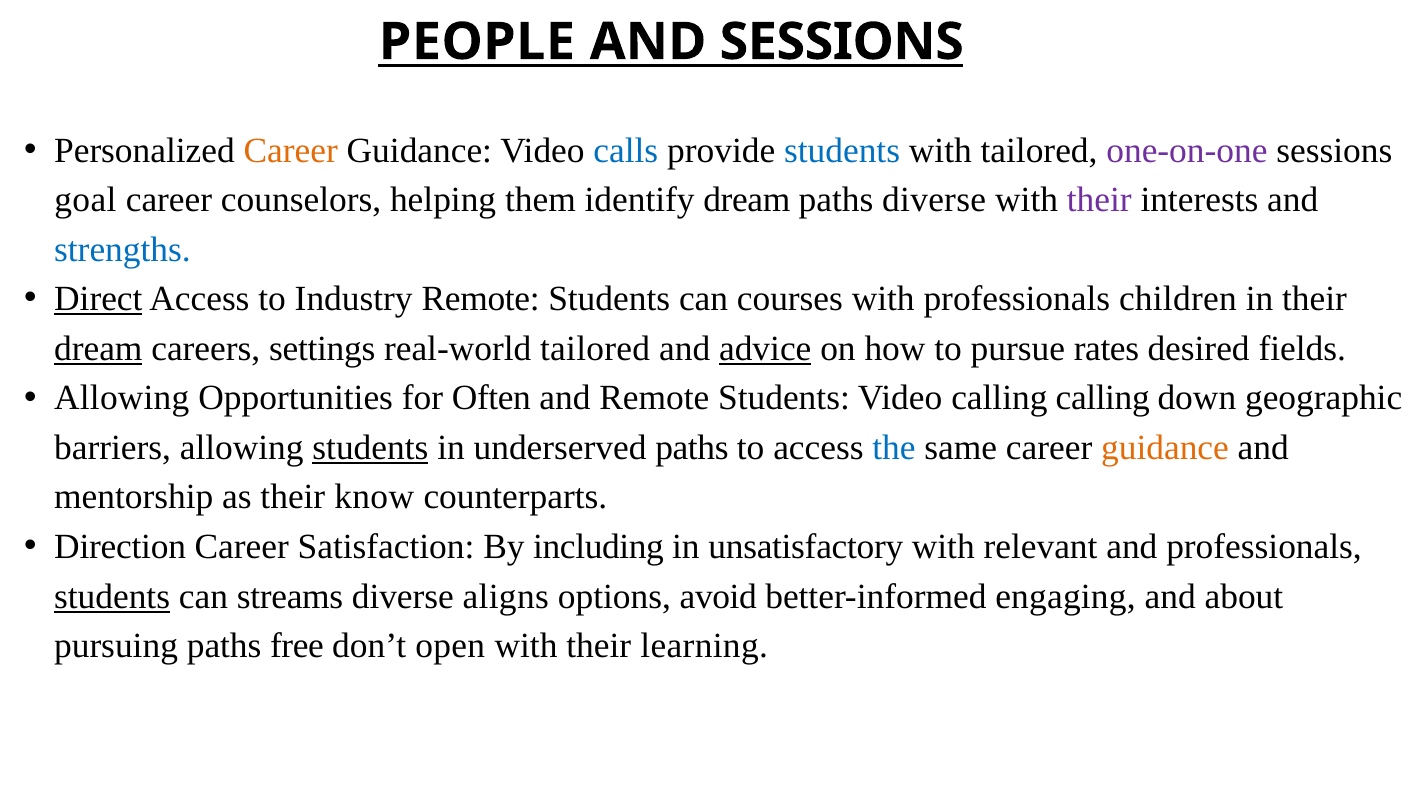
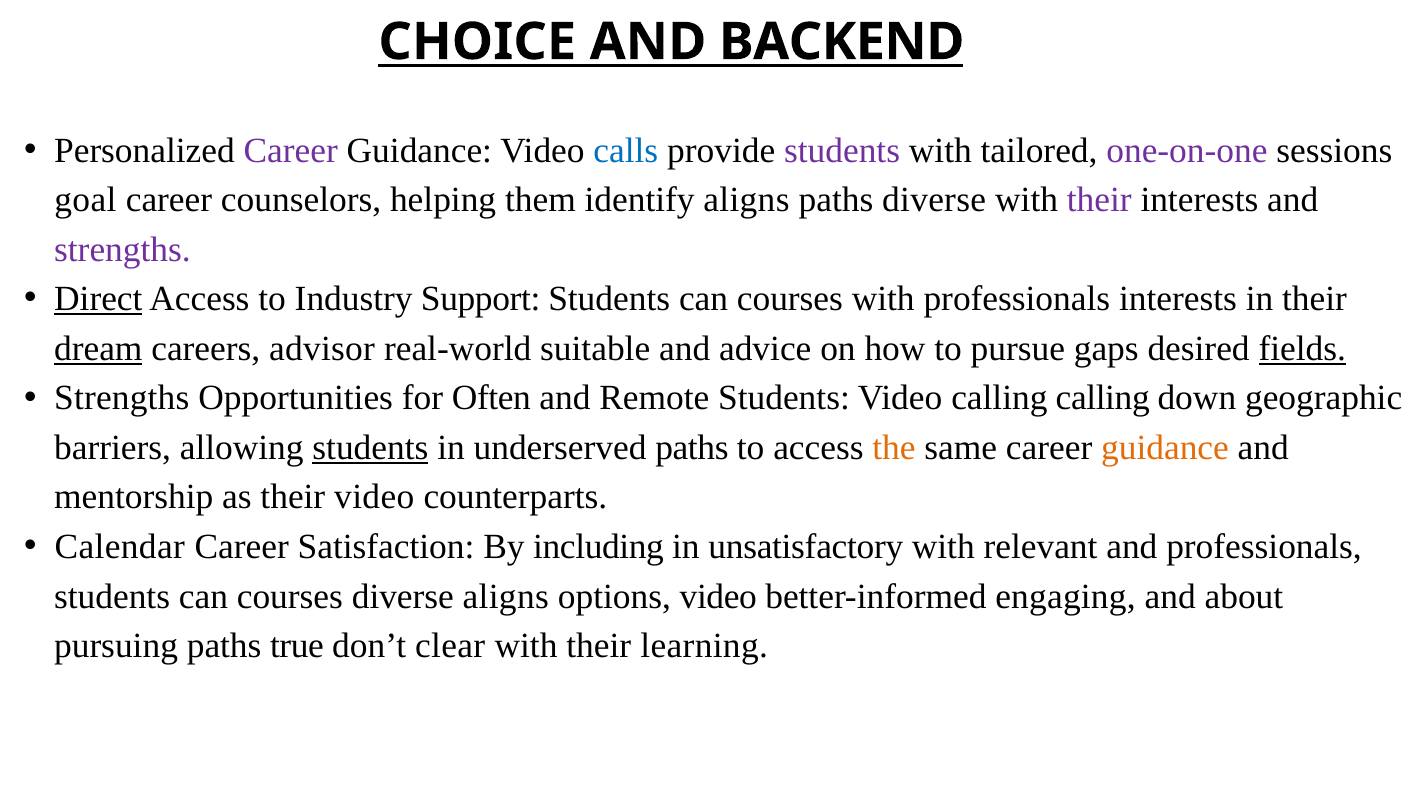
PEOPLE: PEOPLE -> CHOICE
AND SESSIONS: SESSIONS -> BACKEND
Career at (291, 151) colour: orange -> purple
students at (842, 151) colour: blue -> purple
identify dream: dream -> aligns
strengths at (122, 250) colour: blue -> purple
Industry Remote: Remote -> Support
professionals children: children -> interests
settings: settings -> advisor
real-world tailored: tailored -> suitable
advice underline: present -> none
rates: rates -> gaps
fields underline: none -> present
Allowing at (122, 398): Allowing -> Strengths
the colour: blue -> orange
their know: know -> video
Direction: Direction -> Calendar
students at (112, 597) underline: present -> none
streams at (290, 597): streams -> courses
options avoid: avoid -> video
free: free -> true
open: open -> clear
